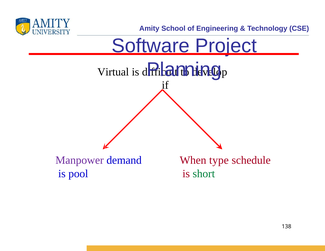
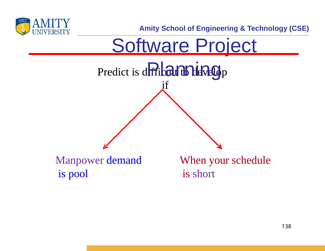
Virtual: Virtual -> Predict
type: type -> your
short colour: green -> purple
